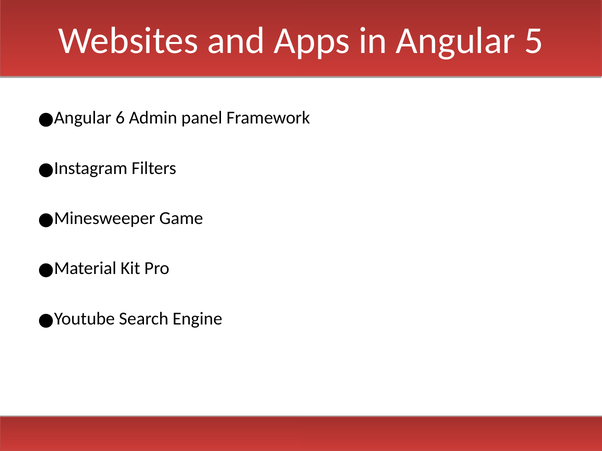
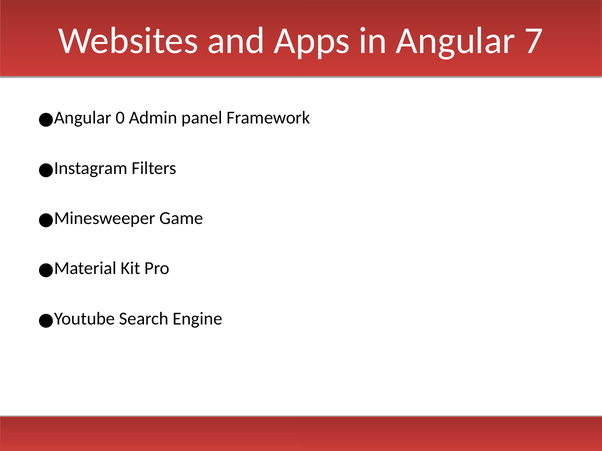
5: 5 -> 7
6: 6 -> 0
